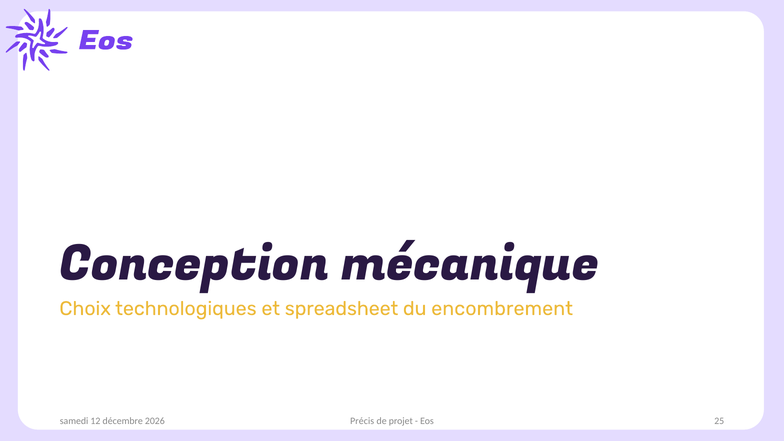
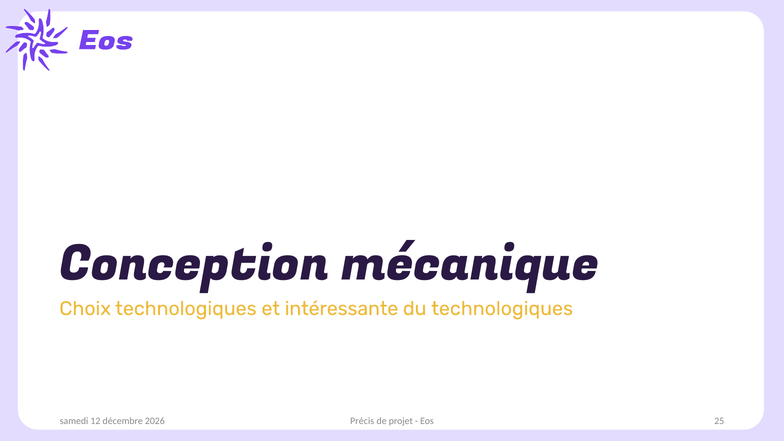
spreadsheet: spreadsheet -> intéressante
du encombrement: encombrement -> technologiques
